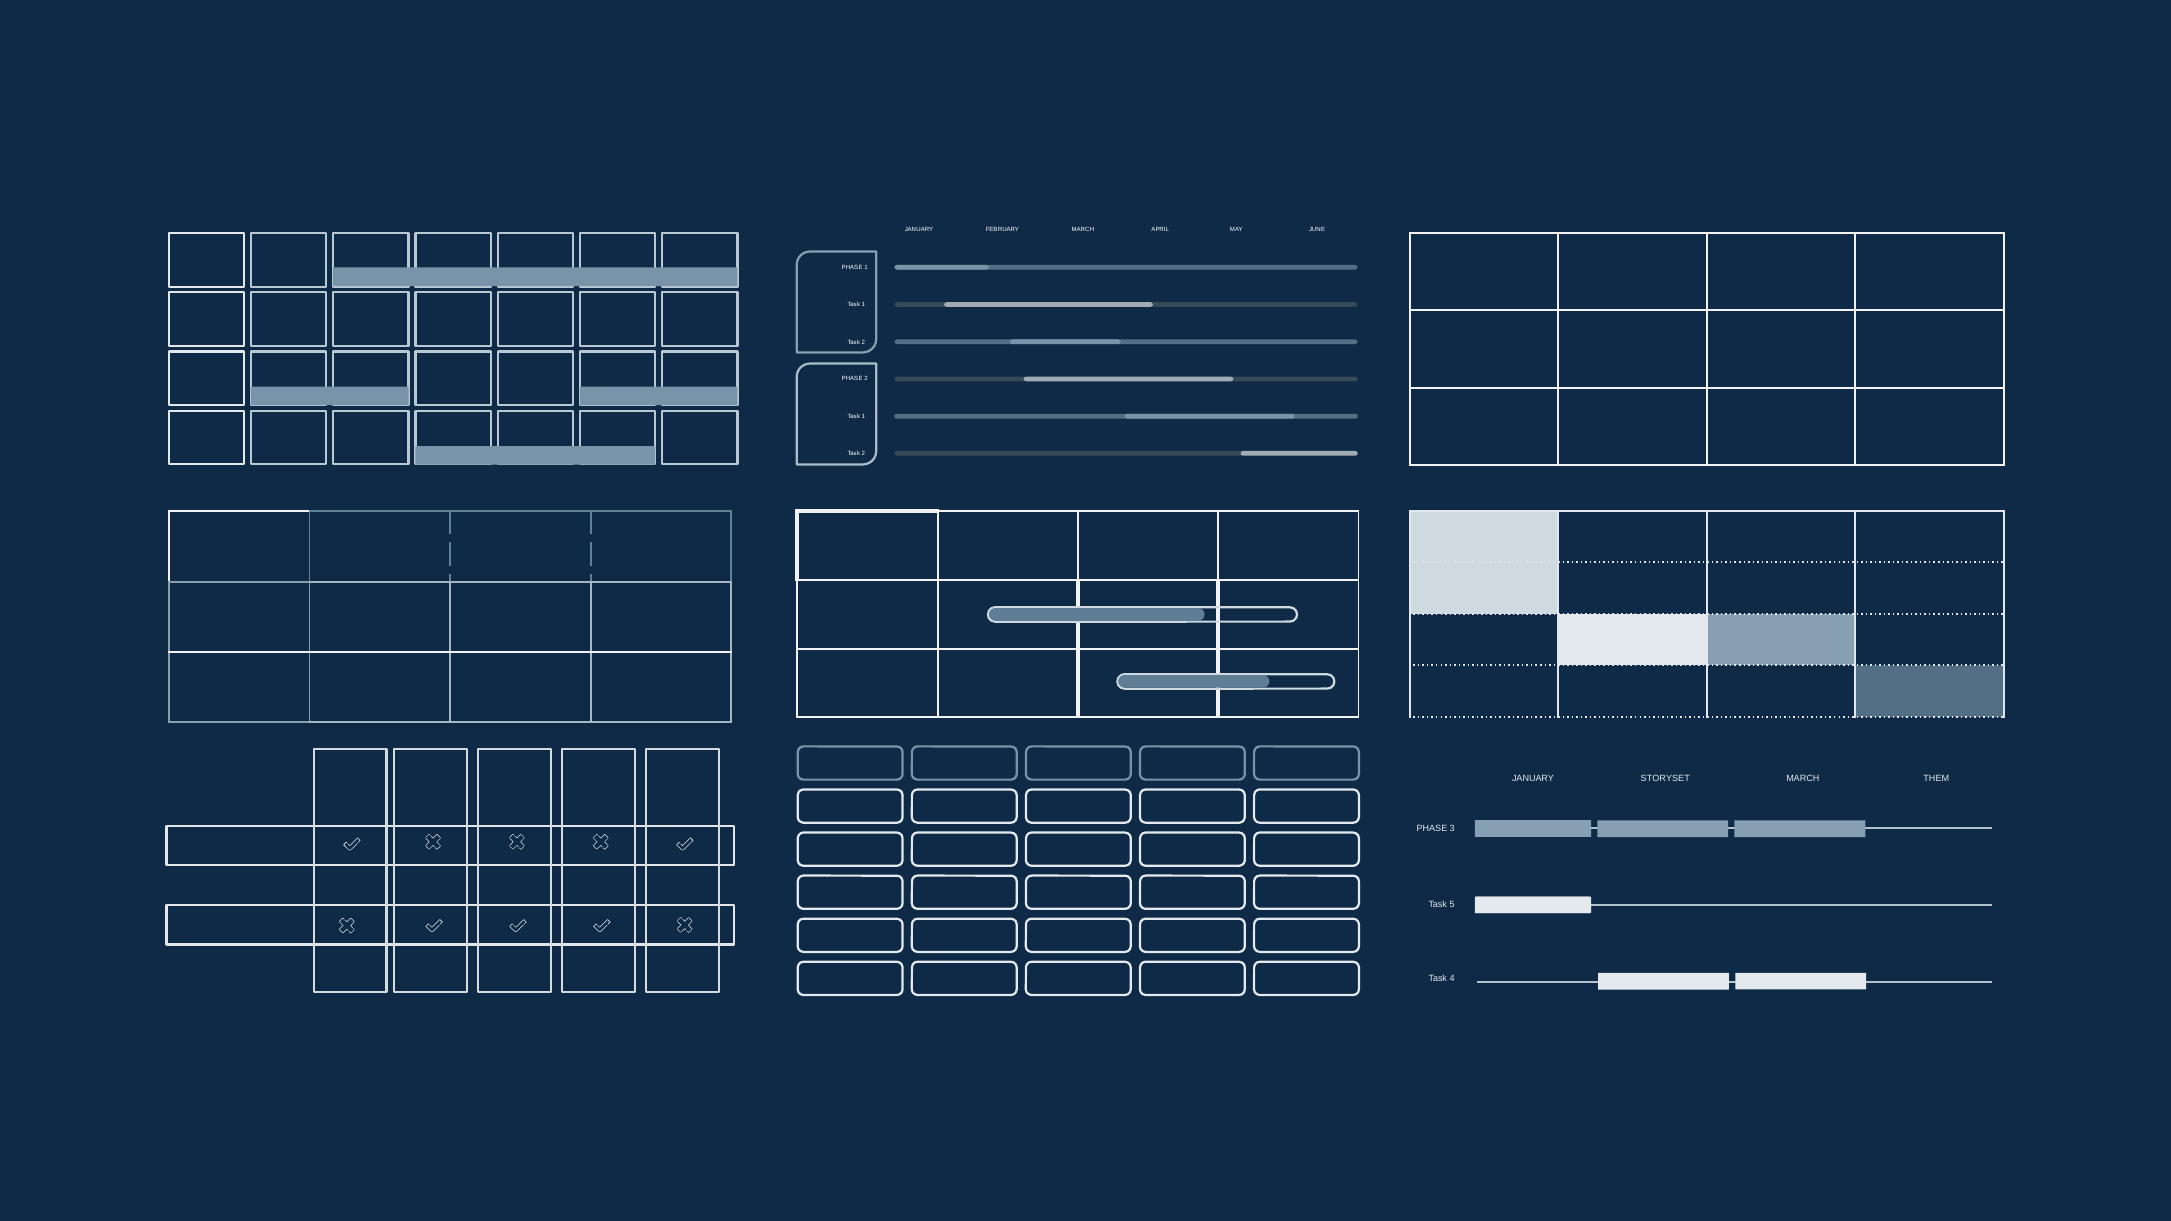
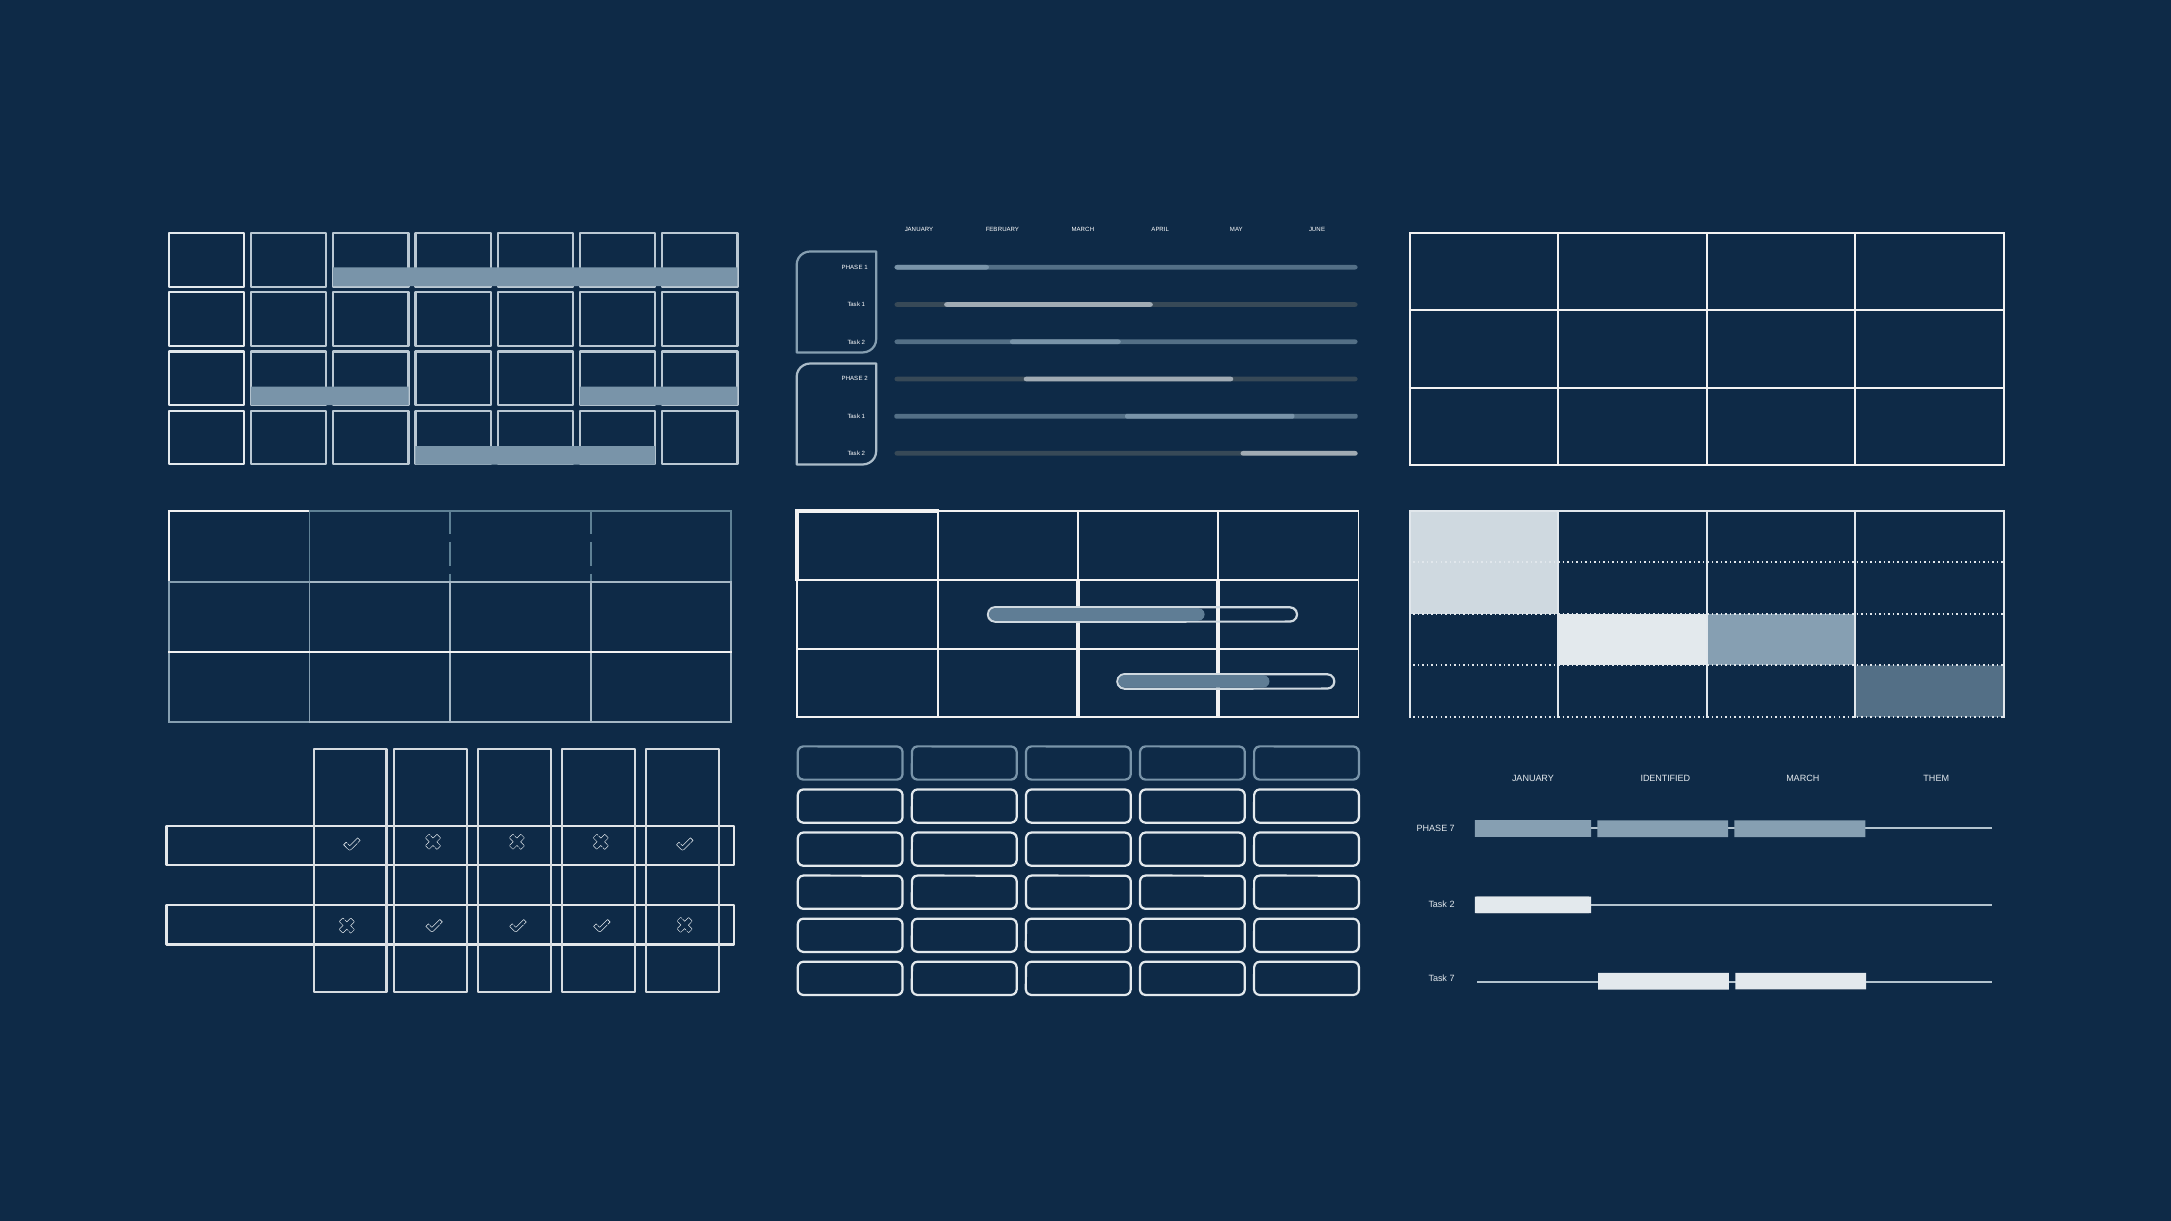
STORYSET: STORYSET -> IDENTIFIED
PHASE 3: 3 -> 7
5 at (1452, 904): 5 -> 2
Task 4: 4 -> 7
